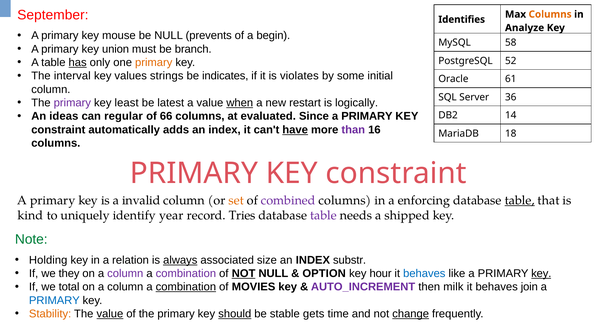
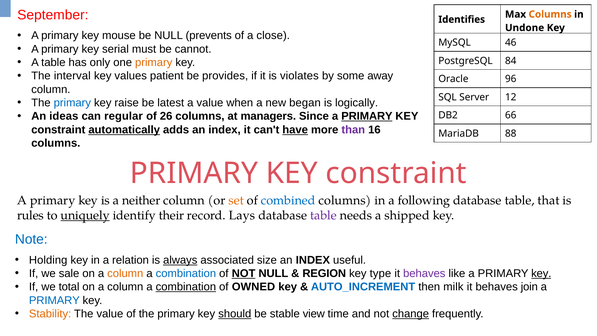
Analyze: Analyze -> Undone
begin: begin -> close
58: 58 -> 46
union: union -> serial
branch: branch -> cannot
has underline: present -> none
52: 52 -> 84
strings: strings -> patient
indicates: indicates -> provides
initial: initial -> away
61: 61 -> 96
36: 36 -> 12
primary at (72, 103) colour: purple -> blue
least: least -> raise
when underline: present -> none
restart: restart -> began
66: 66 -> 26
evaluated: evaluated -> managers
PRIMARY at (367, 116) underline: none -> present
14: 14 -> 66
automatically underline: none -> present
18: 18 -> 88
invalid: invalid -> neither
combined colour: purple -> blue
enforcing: enforcing -> following
table at (520, 200) underline: present -> none
kind: kind -> rules
uniquely underline: none -> present
year: year -> their
Tries: Tries -> Lays
Note colour: green -> blue
substr: substr -> useful
they: they -> sale
column at (125, 273) colour: purple -> orange
combination at (186, 273) colour: purple -> blue
OPTION: OPTION -> REGION
hour: hour -> type
behaves at (424, 273) colour: blue -> purple
MOVIES: MOVIES -> OWNED
AUTO_INCREMENT colour: purple -> blue
value at (110, 314) underline: present -> none
gets: gets -> view
